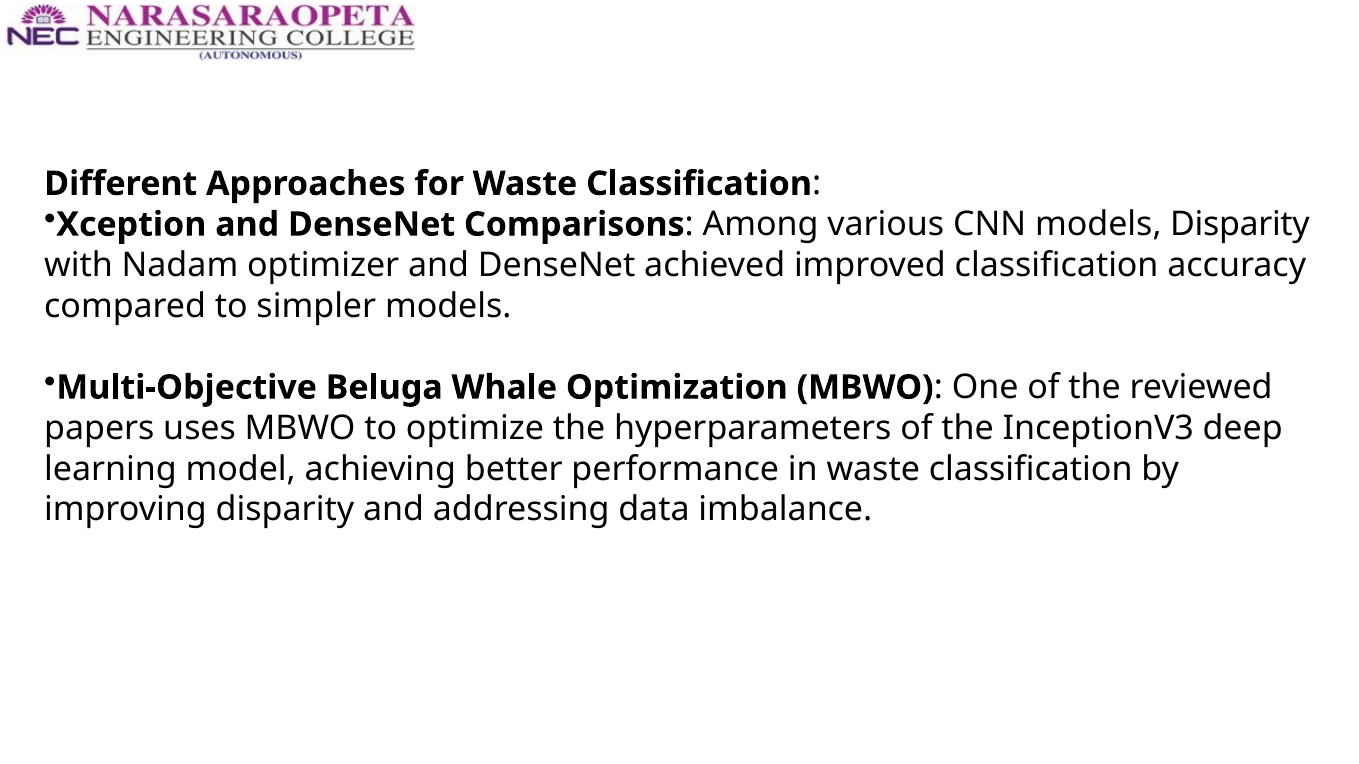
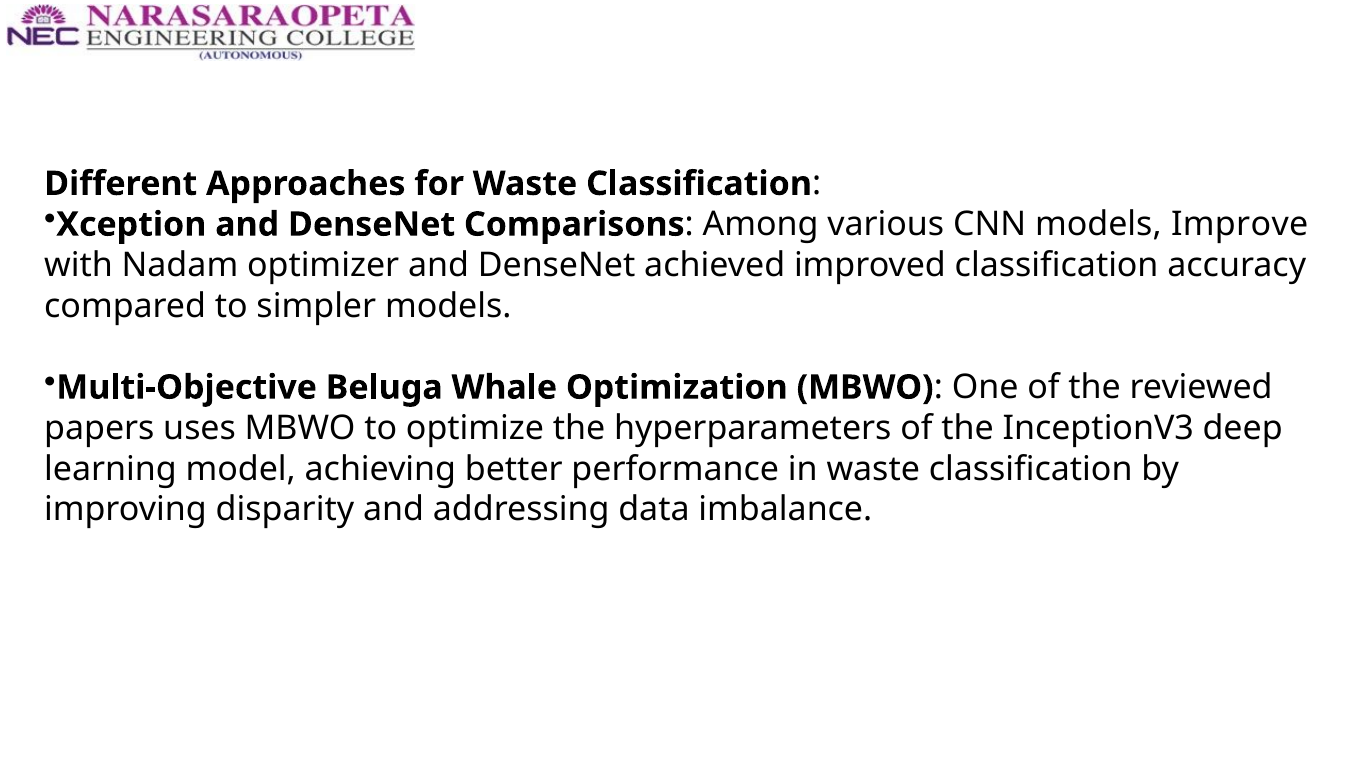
models Disparity: Disparity -> Improve
